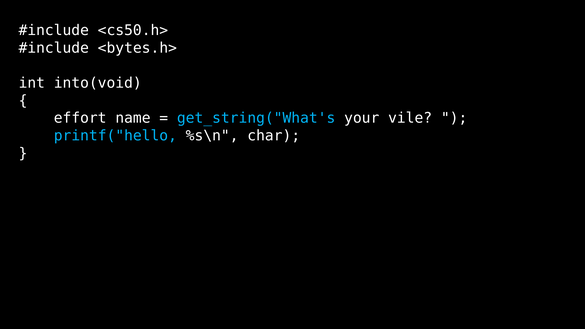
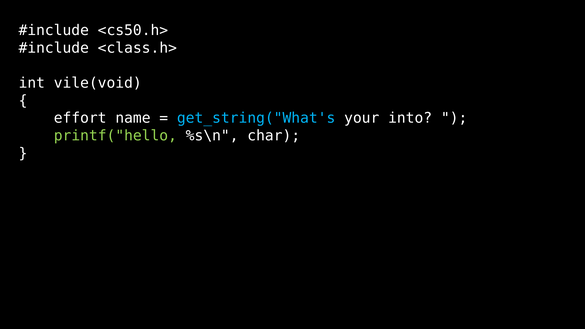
<bytes.h>: <bytes.h> -> <class.h>
into(void: into(void -> vile(void
vile: vile -> into
printf("hello colour: light blue -> light green
